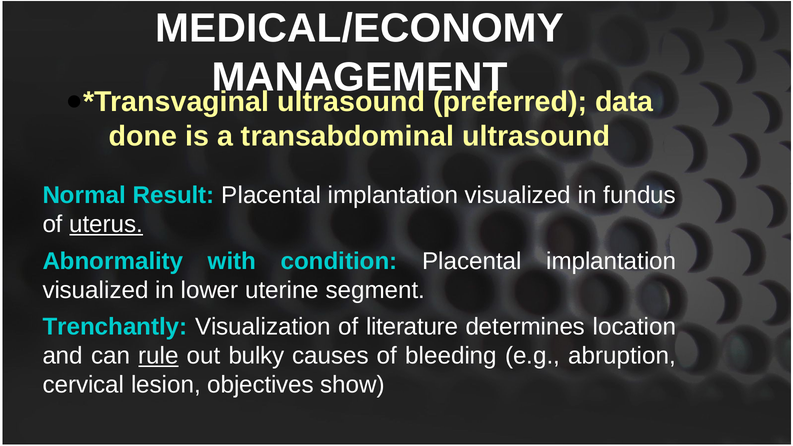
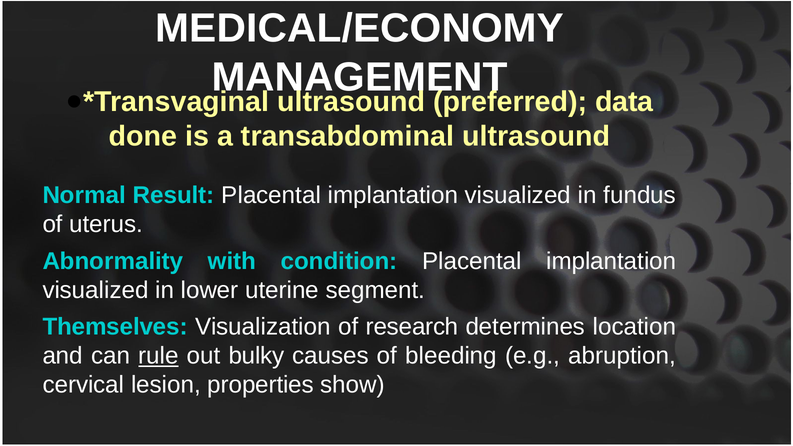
uterus underline: present -> none
Trenchantly: Trenchantly -> Themselves
literature: literature -> research
objectives: objectives -> properties
